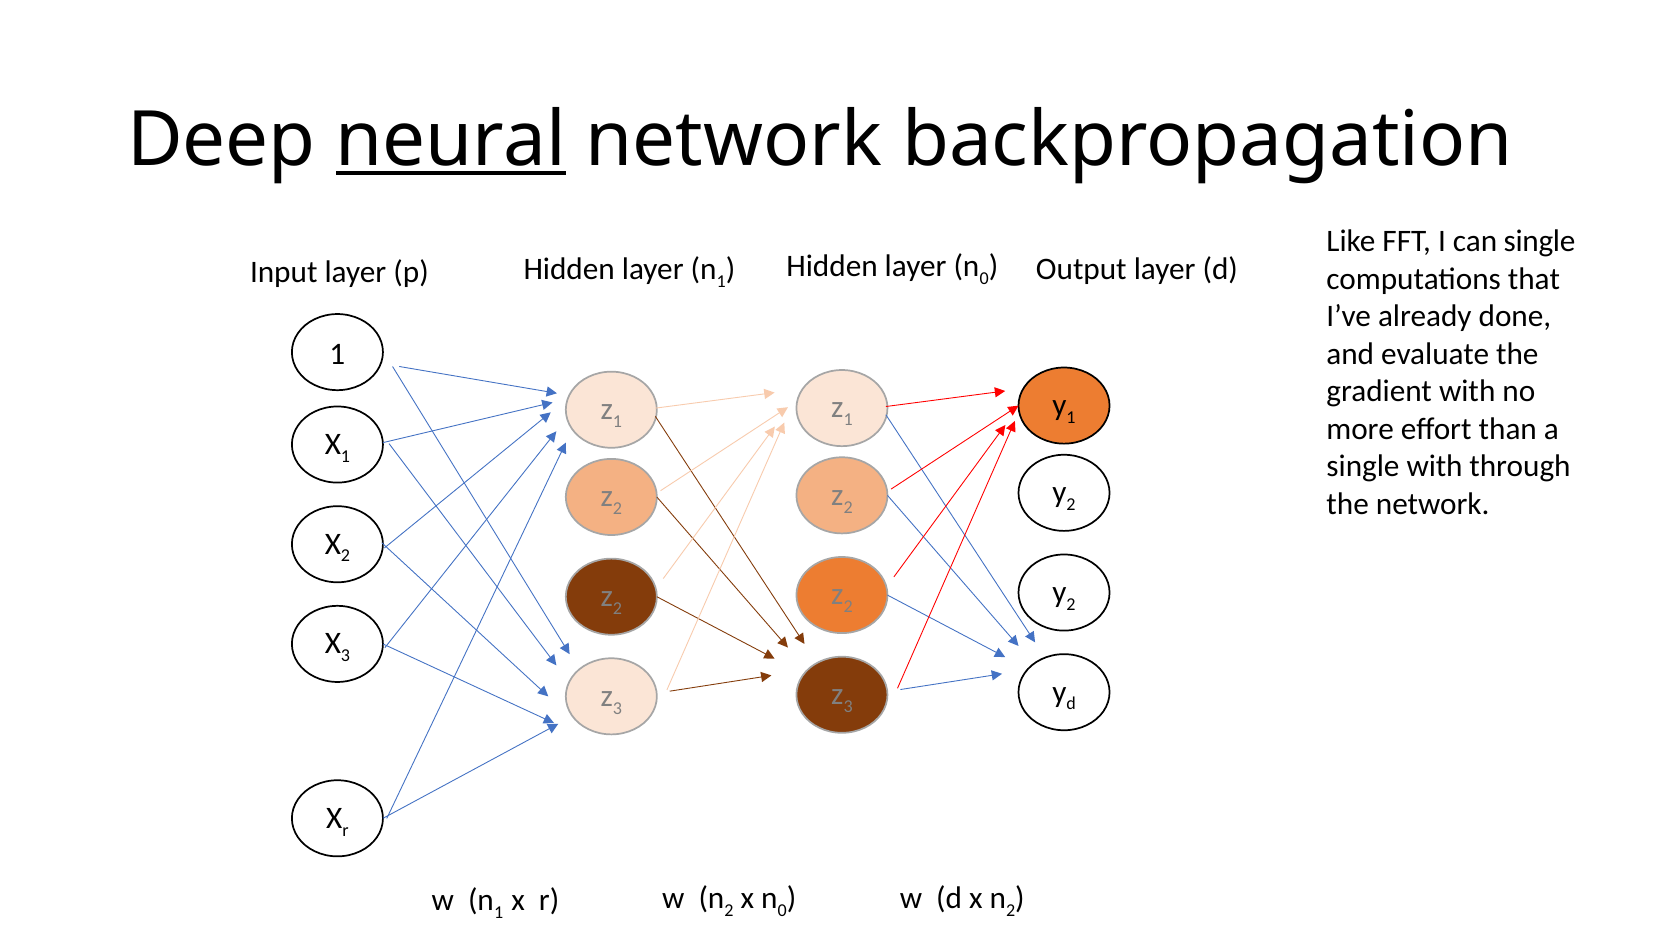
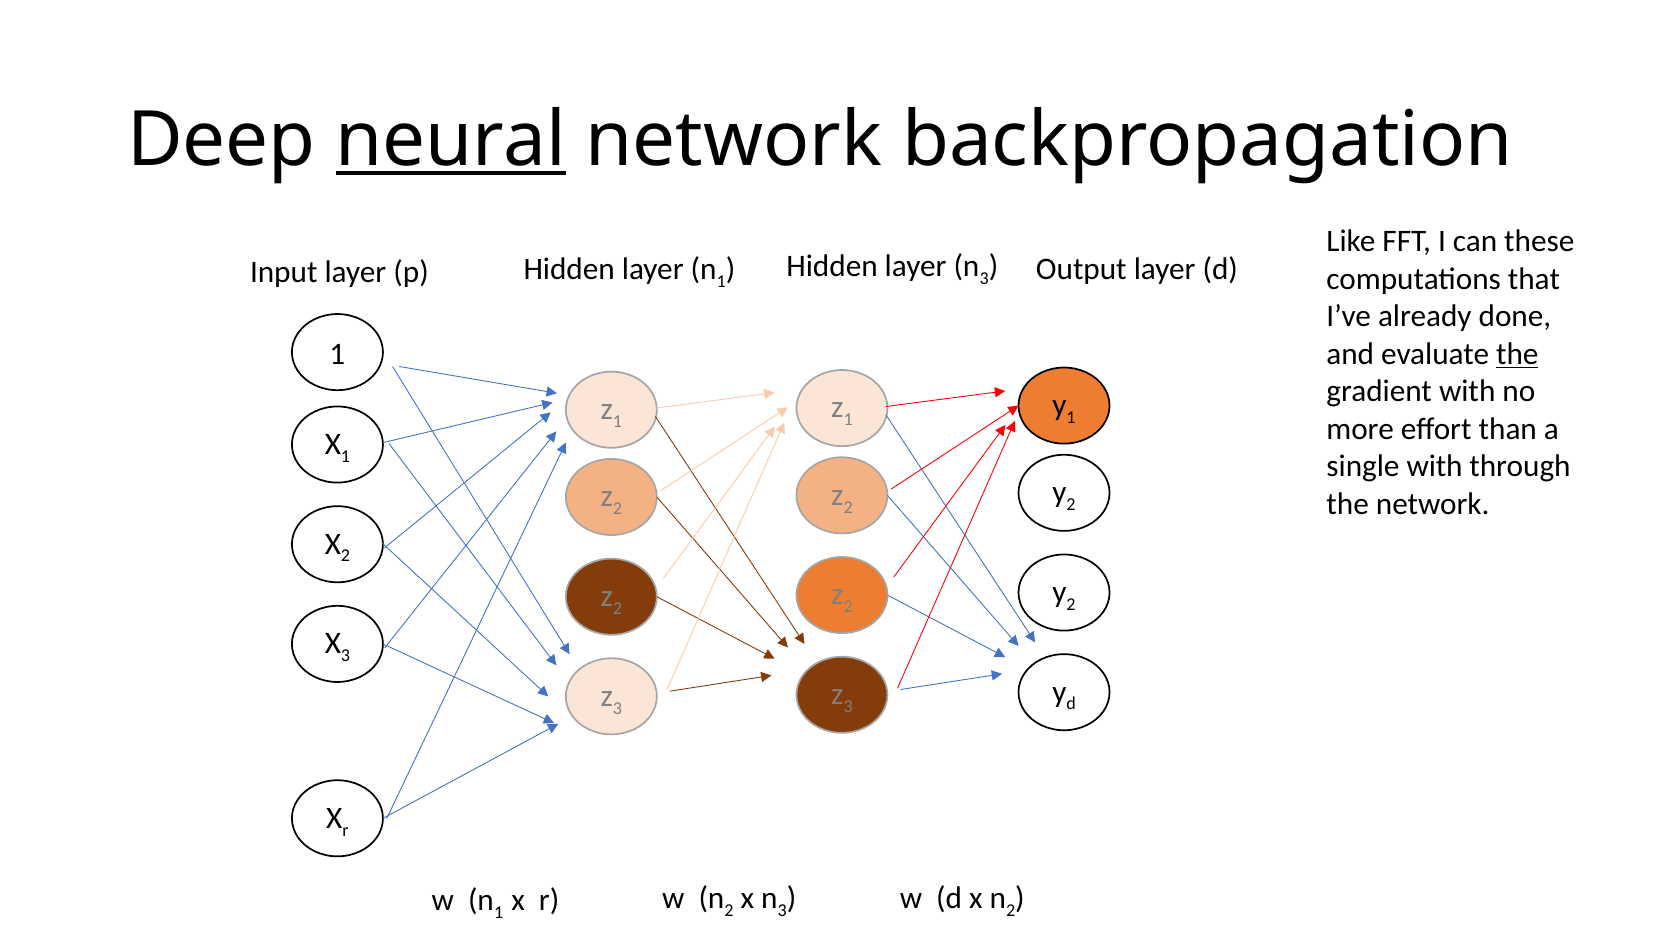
can single: single -> these
0 at (984, 279): 0 -> 3
the at (1517, 354) underline: none -> present
0 at (782, 910): 0 -> 3
